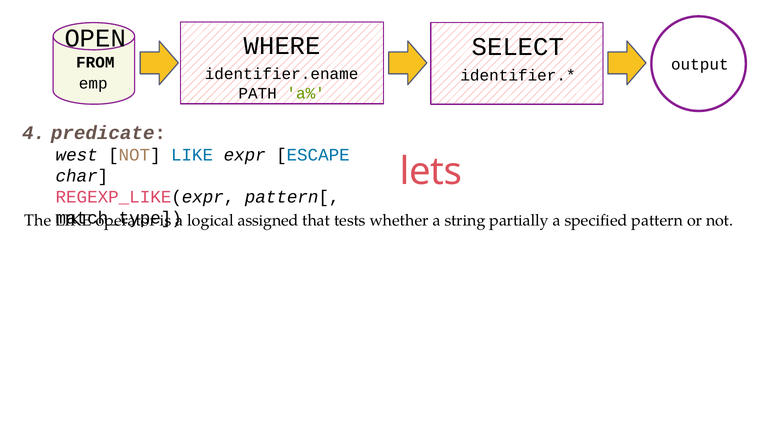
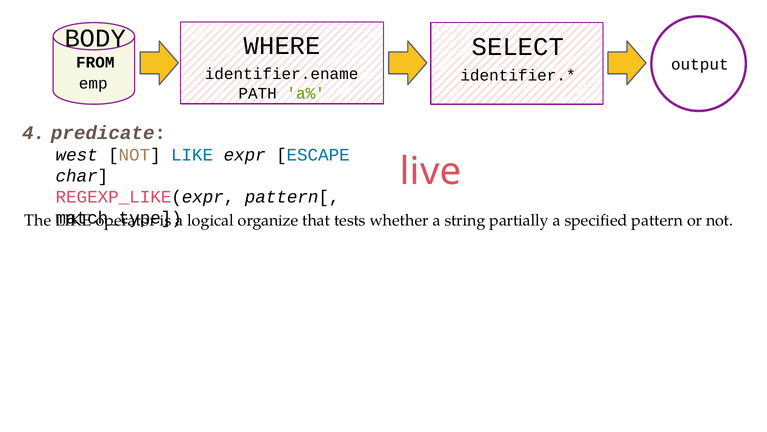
OPEN: OPEN -> BODY
lets: lets -> live
assigned: assigned -> organize
